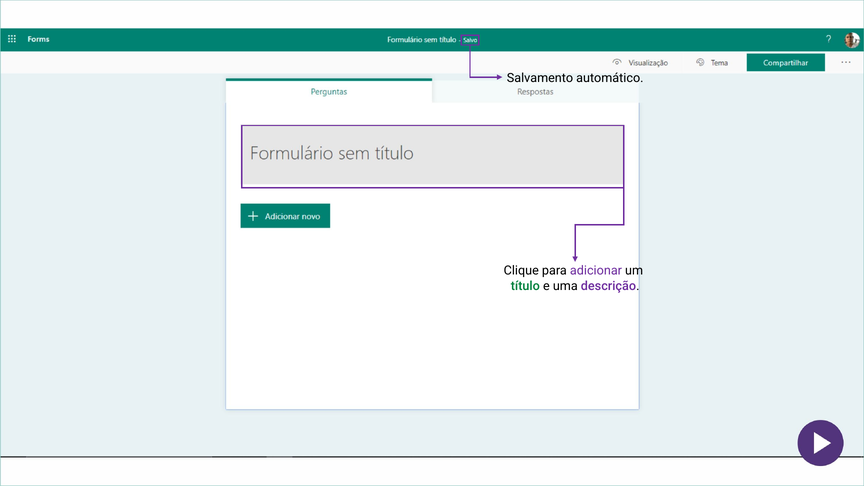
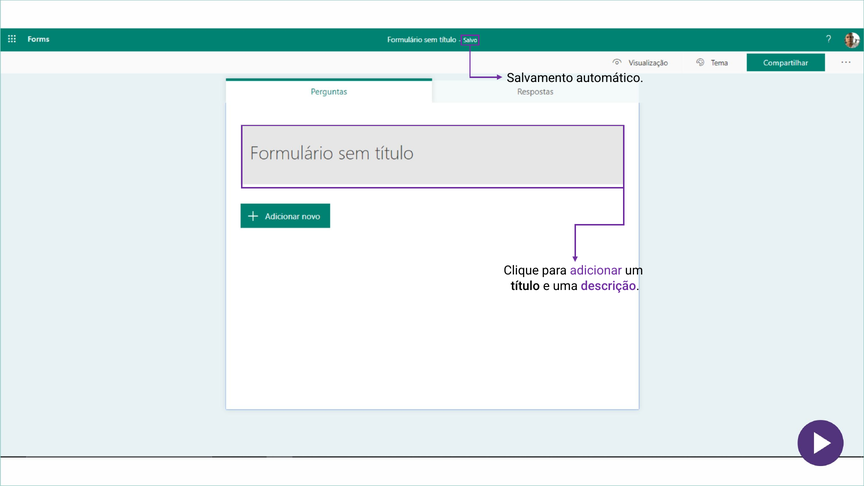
título colour: green -> black
